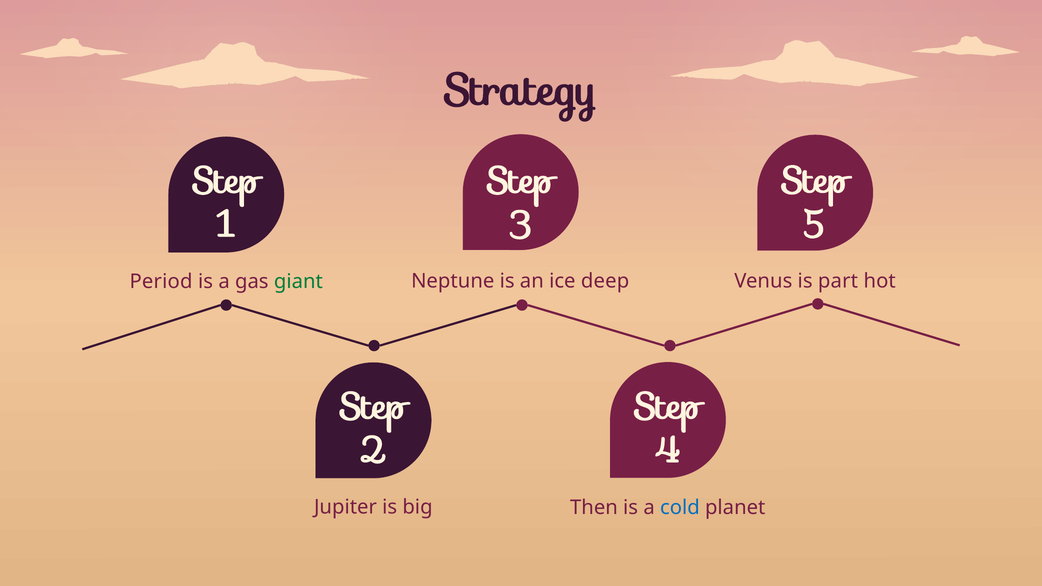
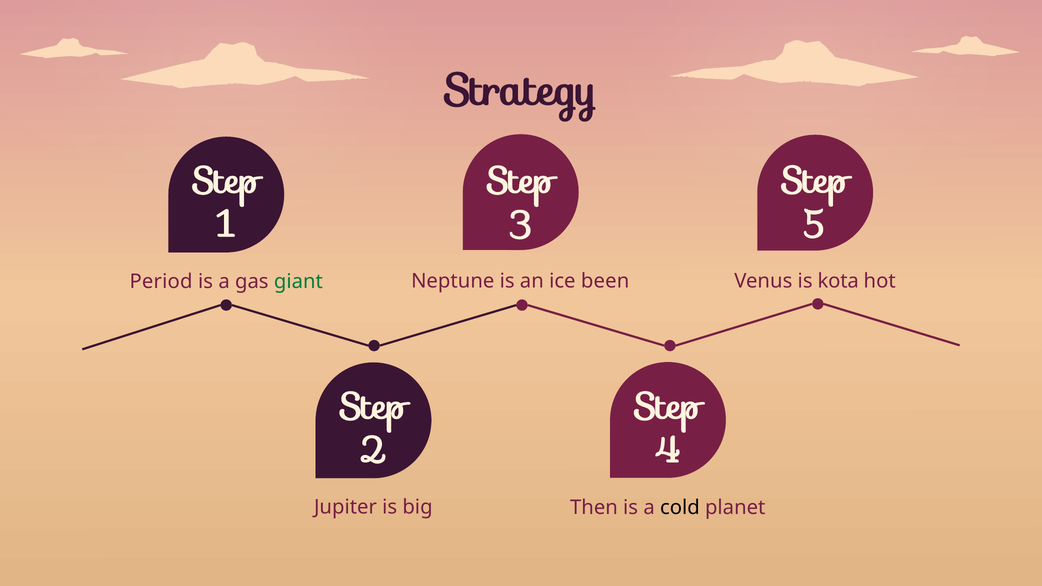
part: part -> kota
deep: deep -> been
cold colour: blue -> black
